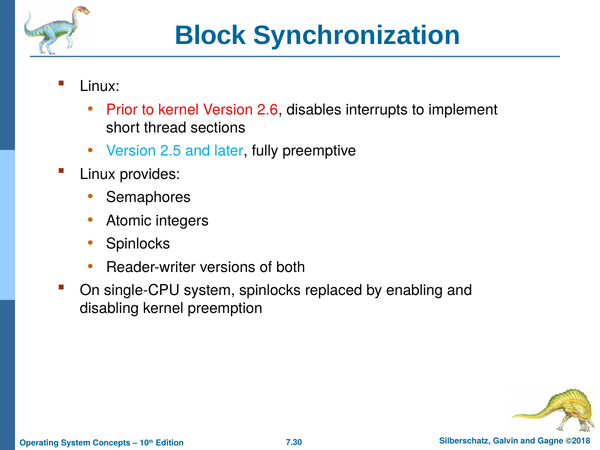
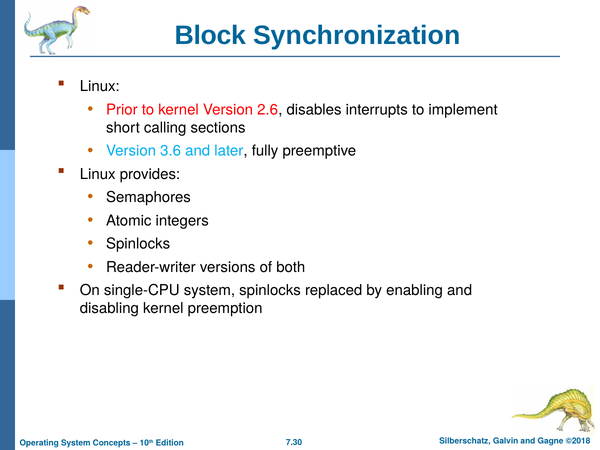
thread: thread -> calling
2.5: 2.5 -> 3.6
